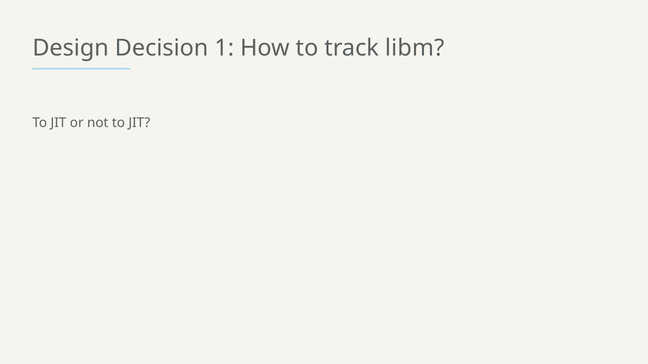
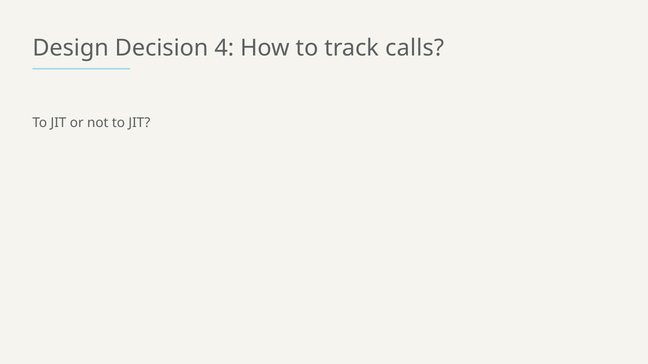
1: 1 -> 4
libm: libm -> calls
